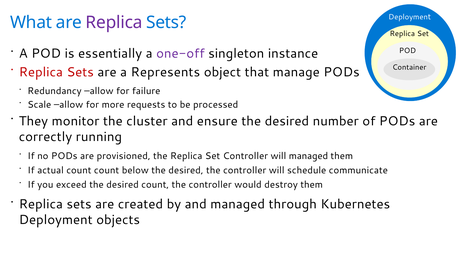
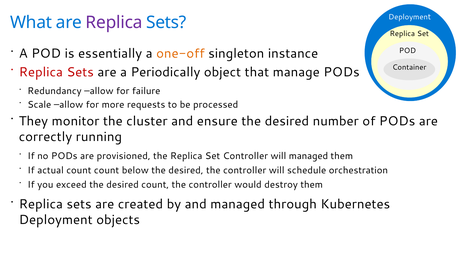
one-off colour: purple -> orange
Represents: Represents -> Periodically
communicate: communicate -> orchestration
